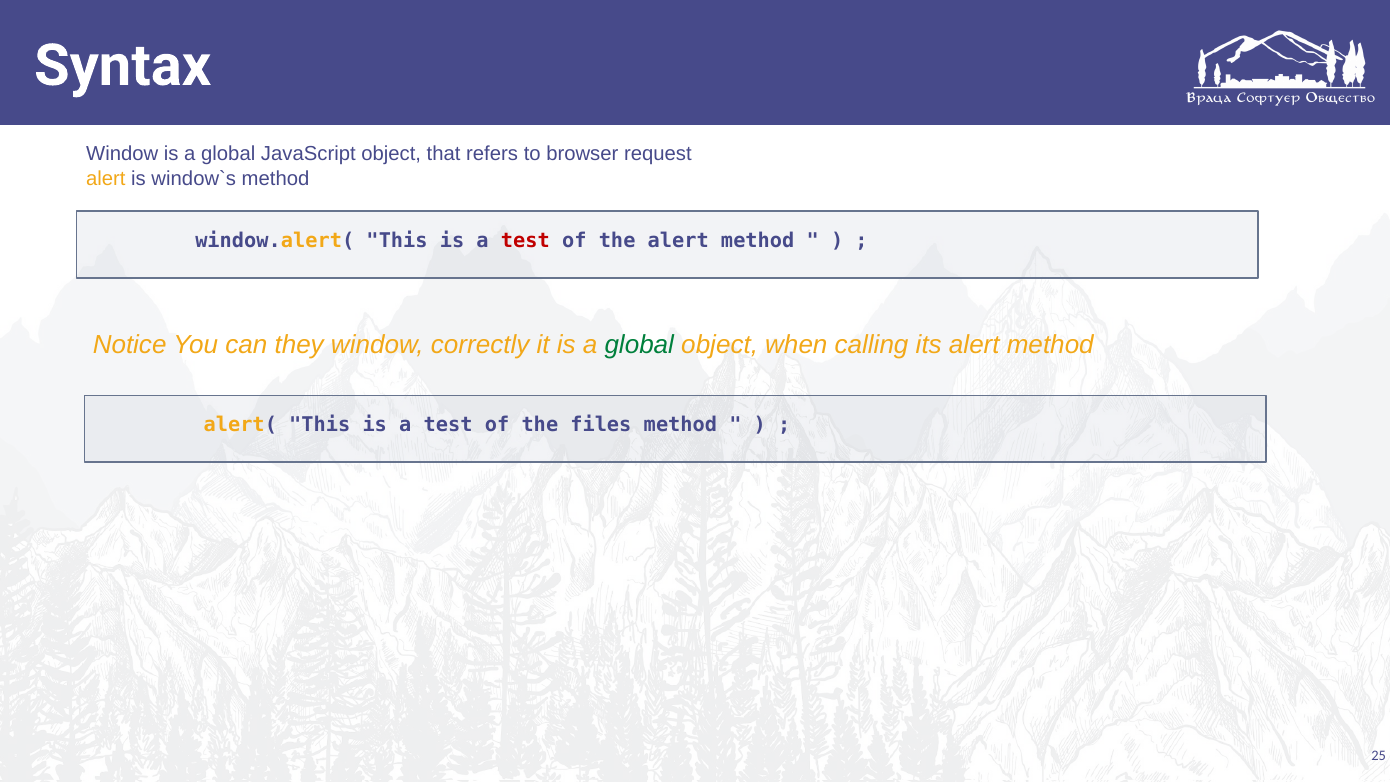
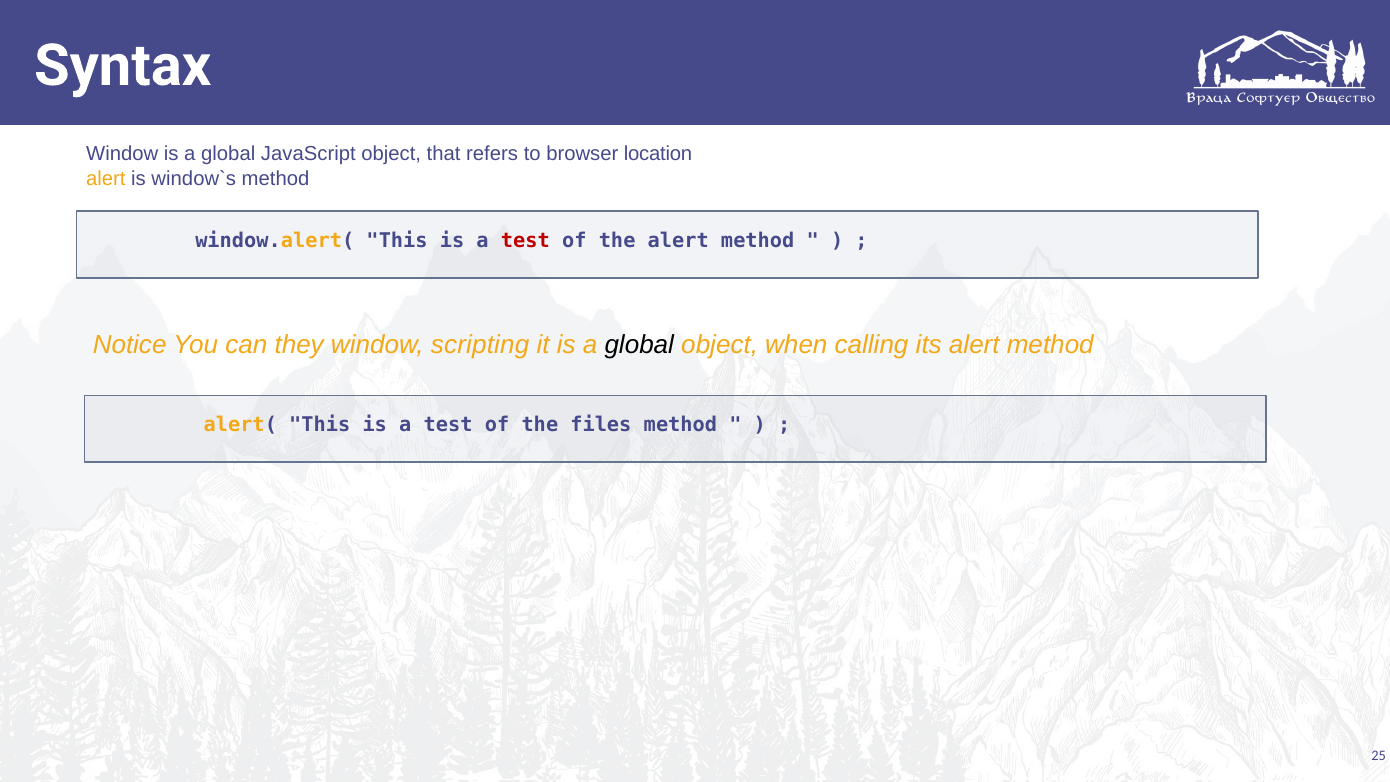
request: request -> location
correctly: correctly -> scripting
global at (639, 345) colour: green -> black
